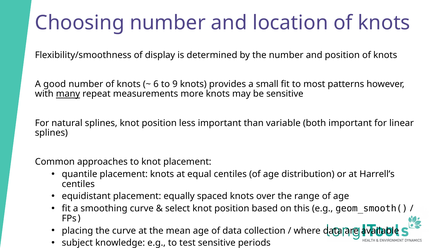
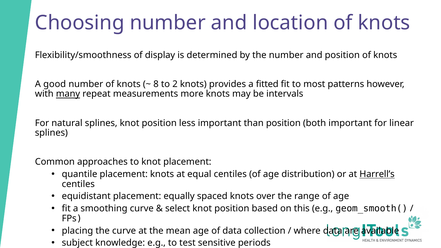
6: 6 -> 8
9: 9 -> 2
small: small -> fitted
be sensitive: sensitive -> intervals
than variable: variable -> position
Harrell’s underline: none -> present
